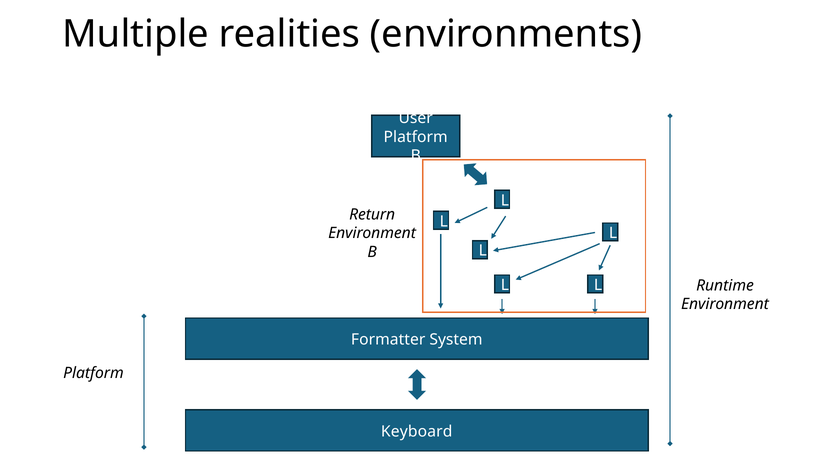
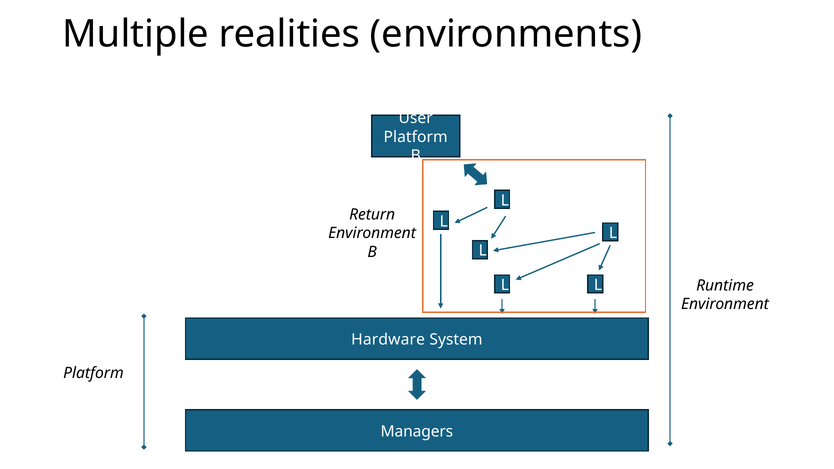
Formatter: Formatter -> Hardware
Keyboard: Keyboard -> Managers
